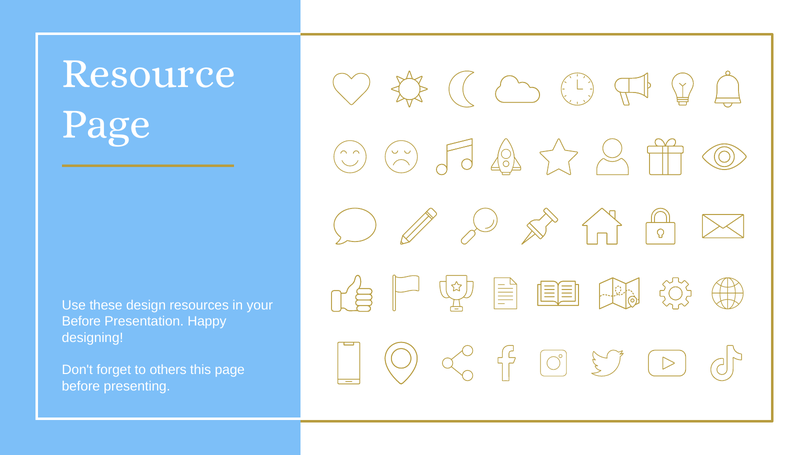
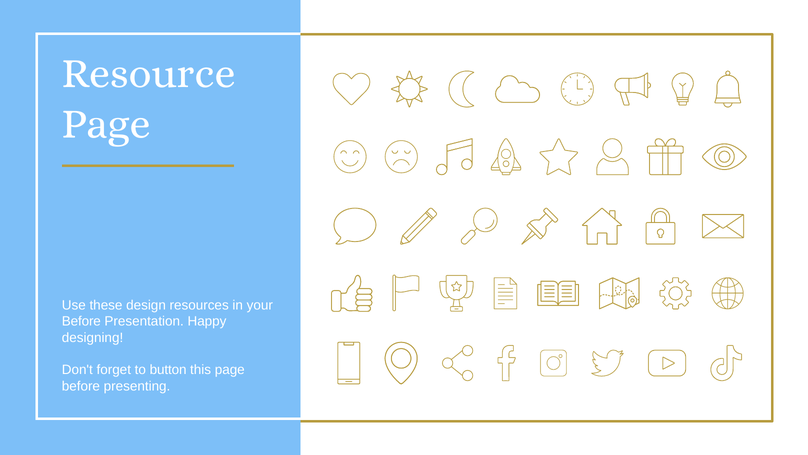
others: others -> button
